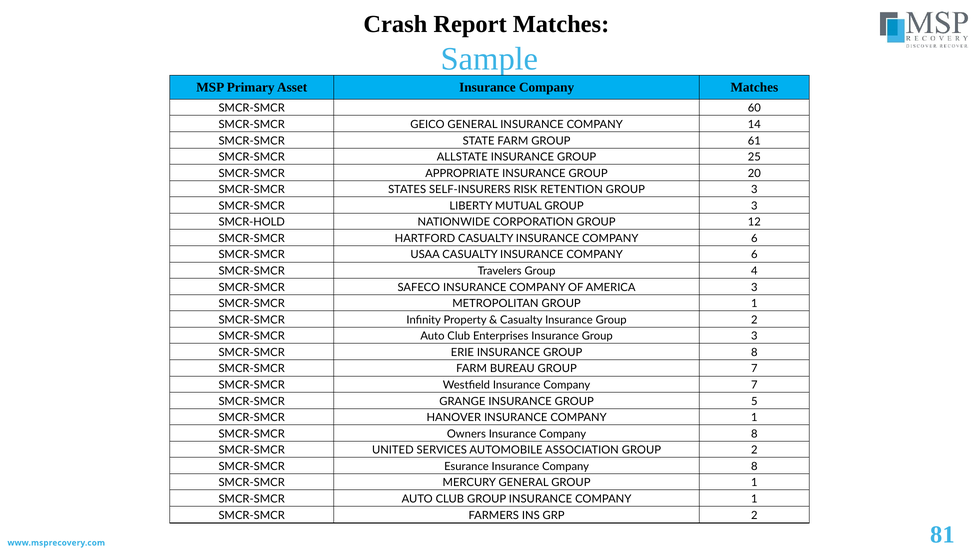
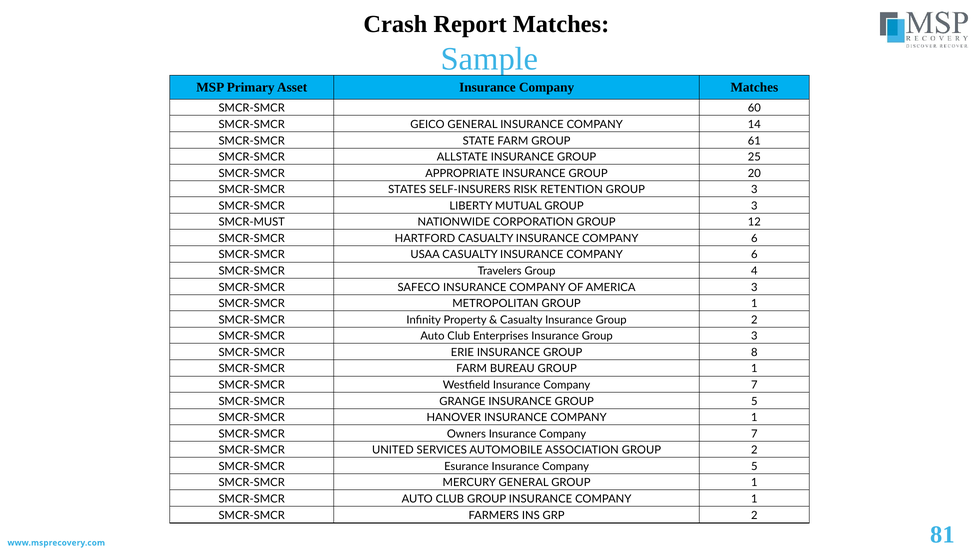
SMCR-HOLD: SMCR-HOLD -> SMCR-MUST
BUREAU GROUP 7: 7 -> 1
Owners Insurance Company 8: 8 -> 7
Esurance Insurance Company 8: 8 -> 5
